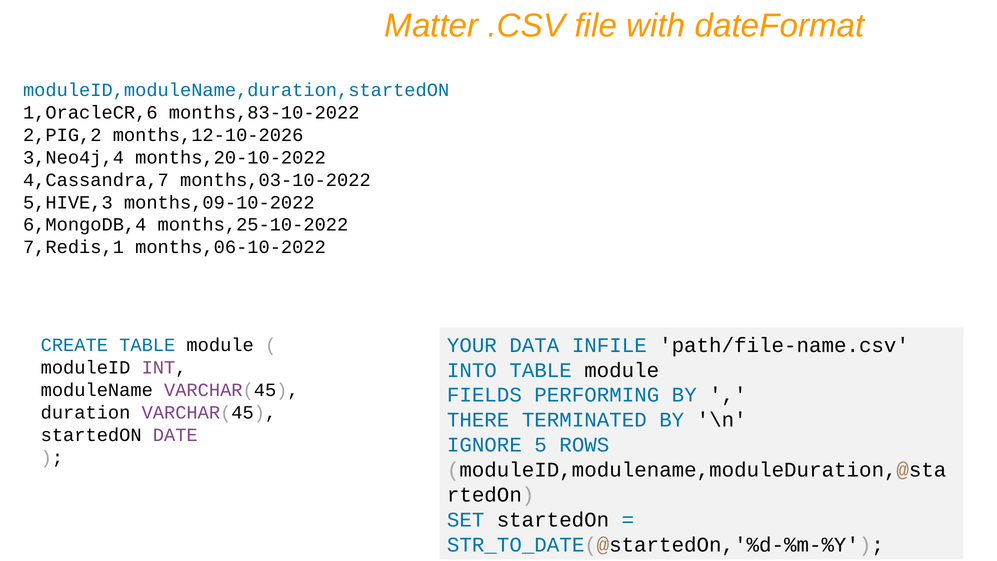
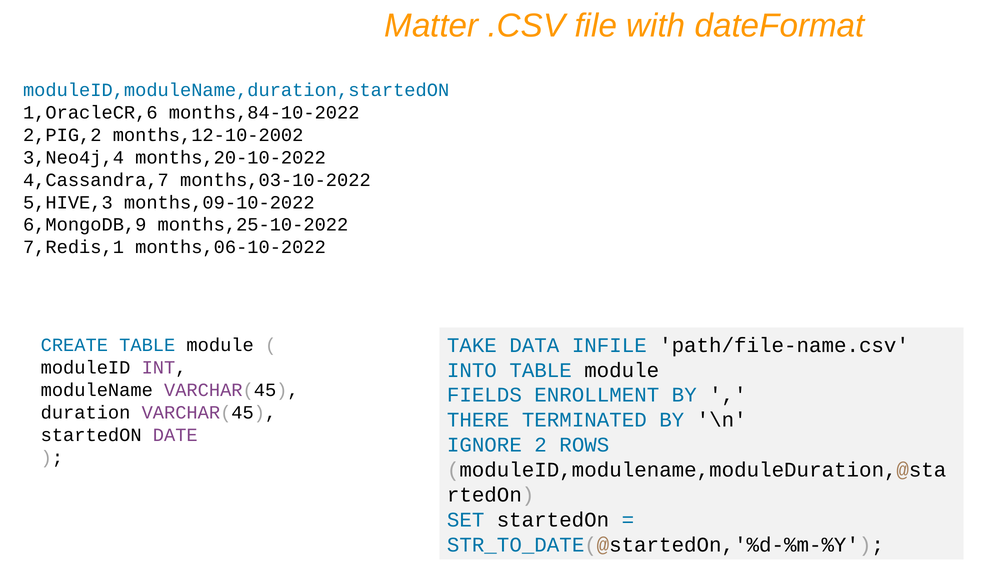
months,83-10-2022: months,83-10-2022 -> months,84-10-2022
months,12-10-2026: months,12-10-2026 -> months,12-10-2002
6,MongoDB,4: 6,MongoDB,4 -> 6,MongoDB,9
YOUR: YOUR -> TAKE
PERFORMING: PERFORMING -> ENROLLMENT
5: 5 -> 2
